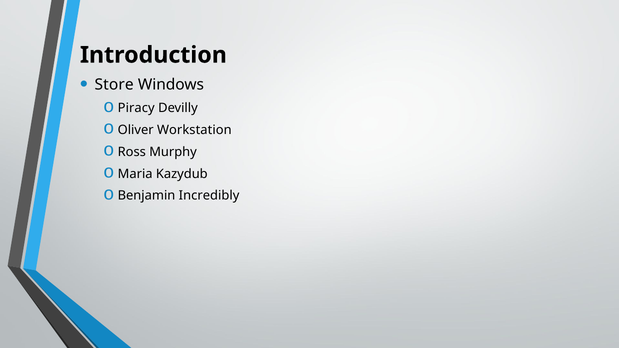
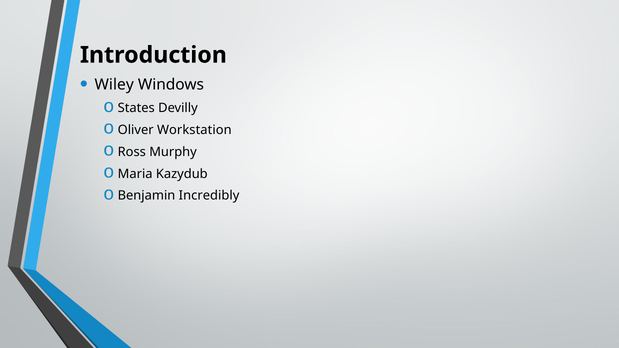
Store: Store -> Wiley
Piracy: Piracy -> States
